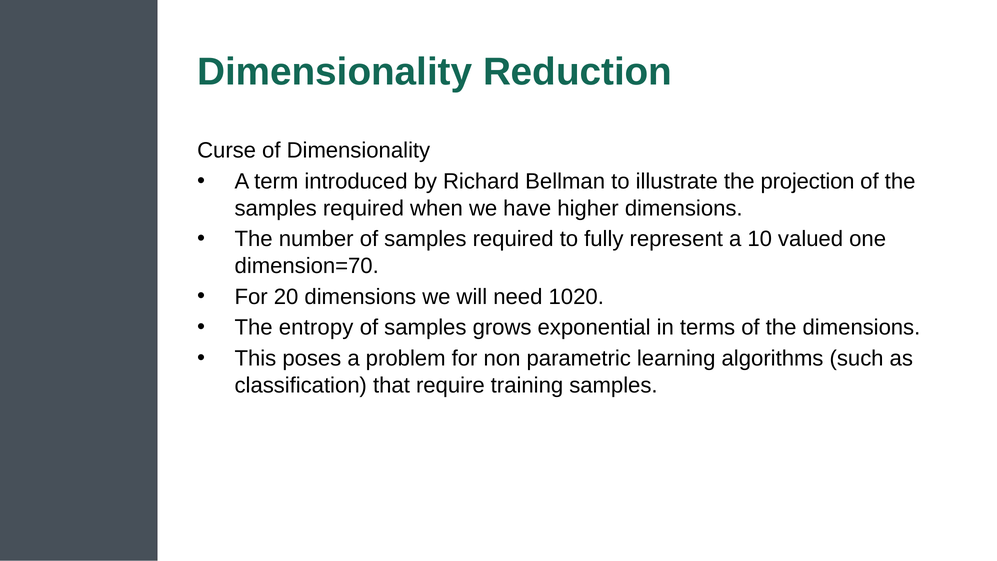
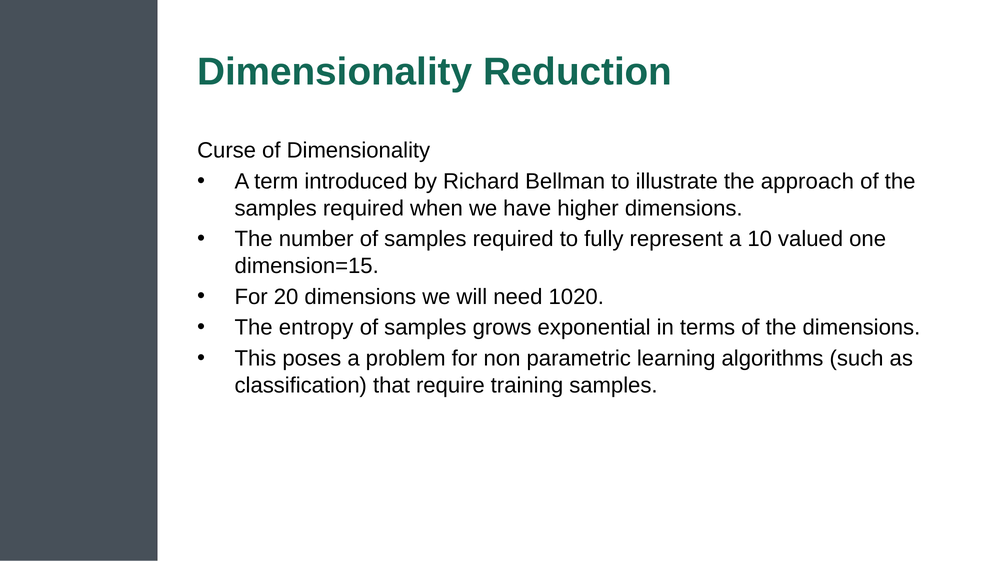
projection: projection -> approach
dimension=70: dimension=70 -> dimension=15
